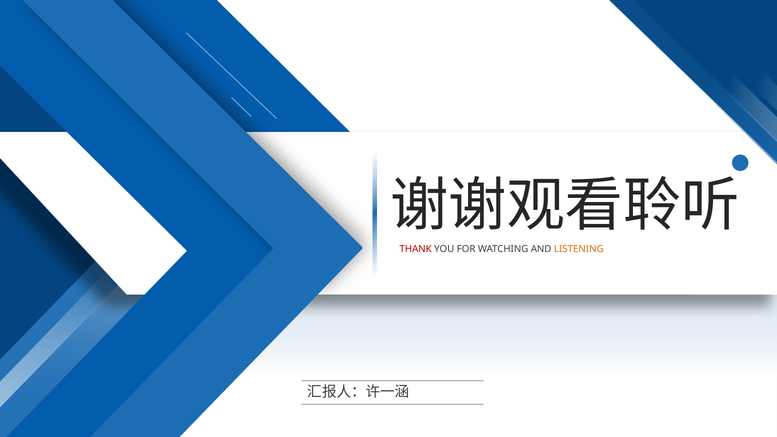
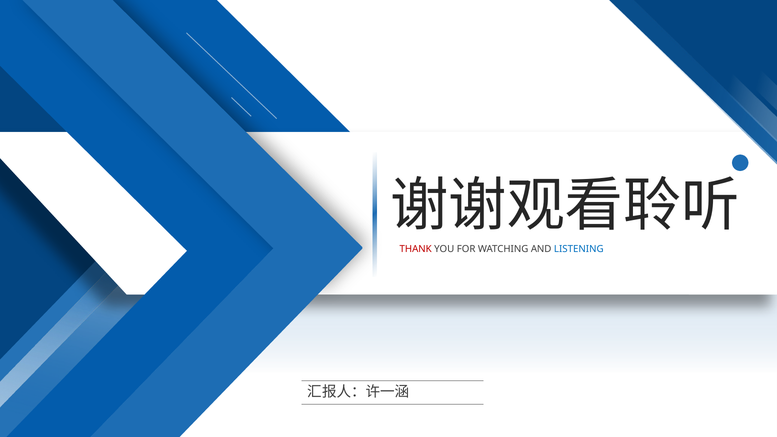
LISTENING colour: orange -> blue
